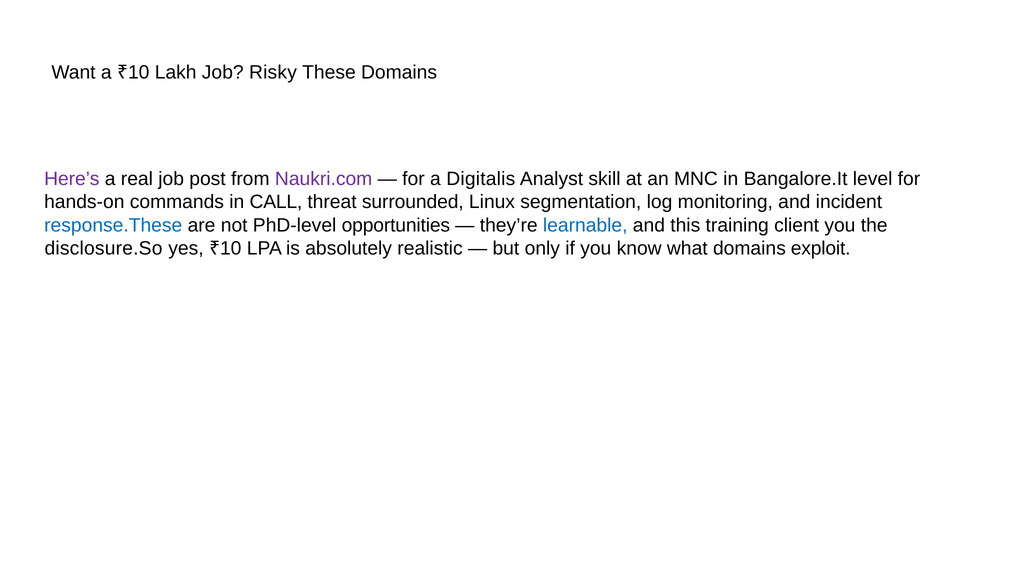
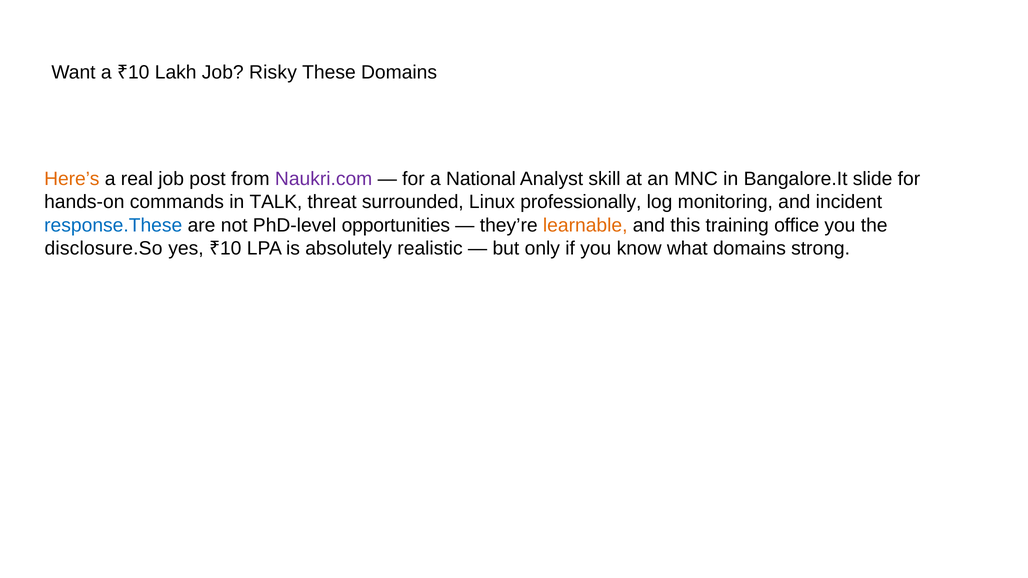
Here’s colour: purple -> orange
Digitalis: Digitalis -> National
level: level -> slide
CALL: CALL -> TALK
segmentation: segmentation -> professionally
learnable colour: blue -> orange
client: client -> office
exploit: exploit -> strong
